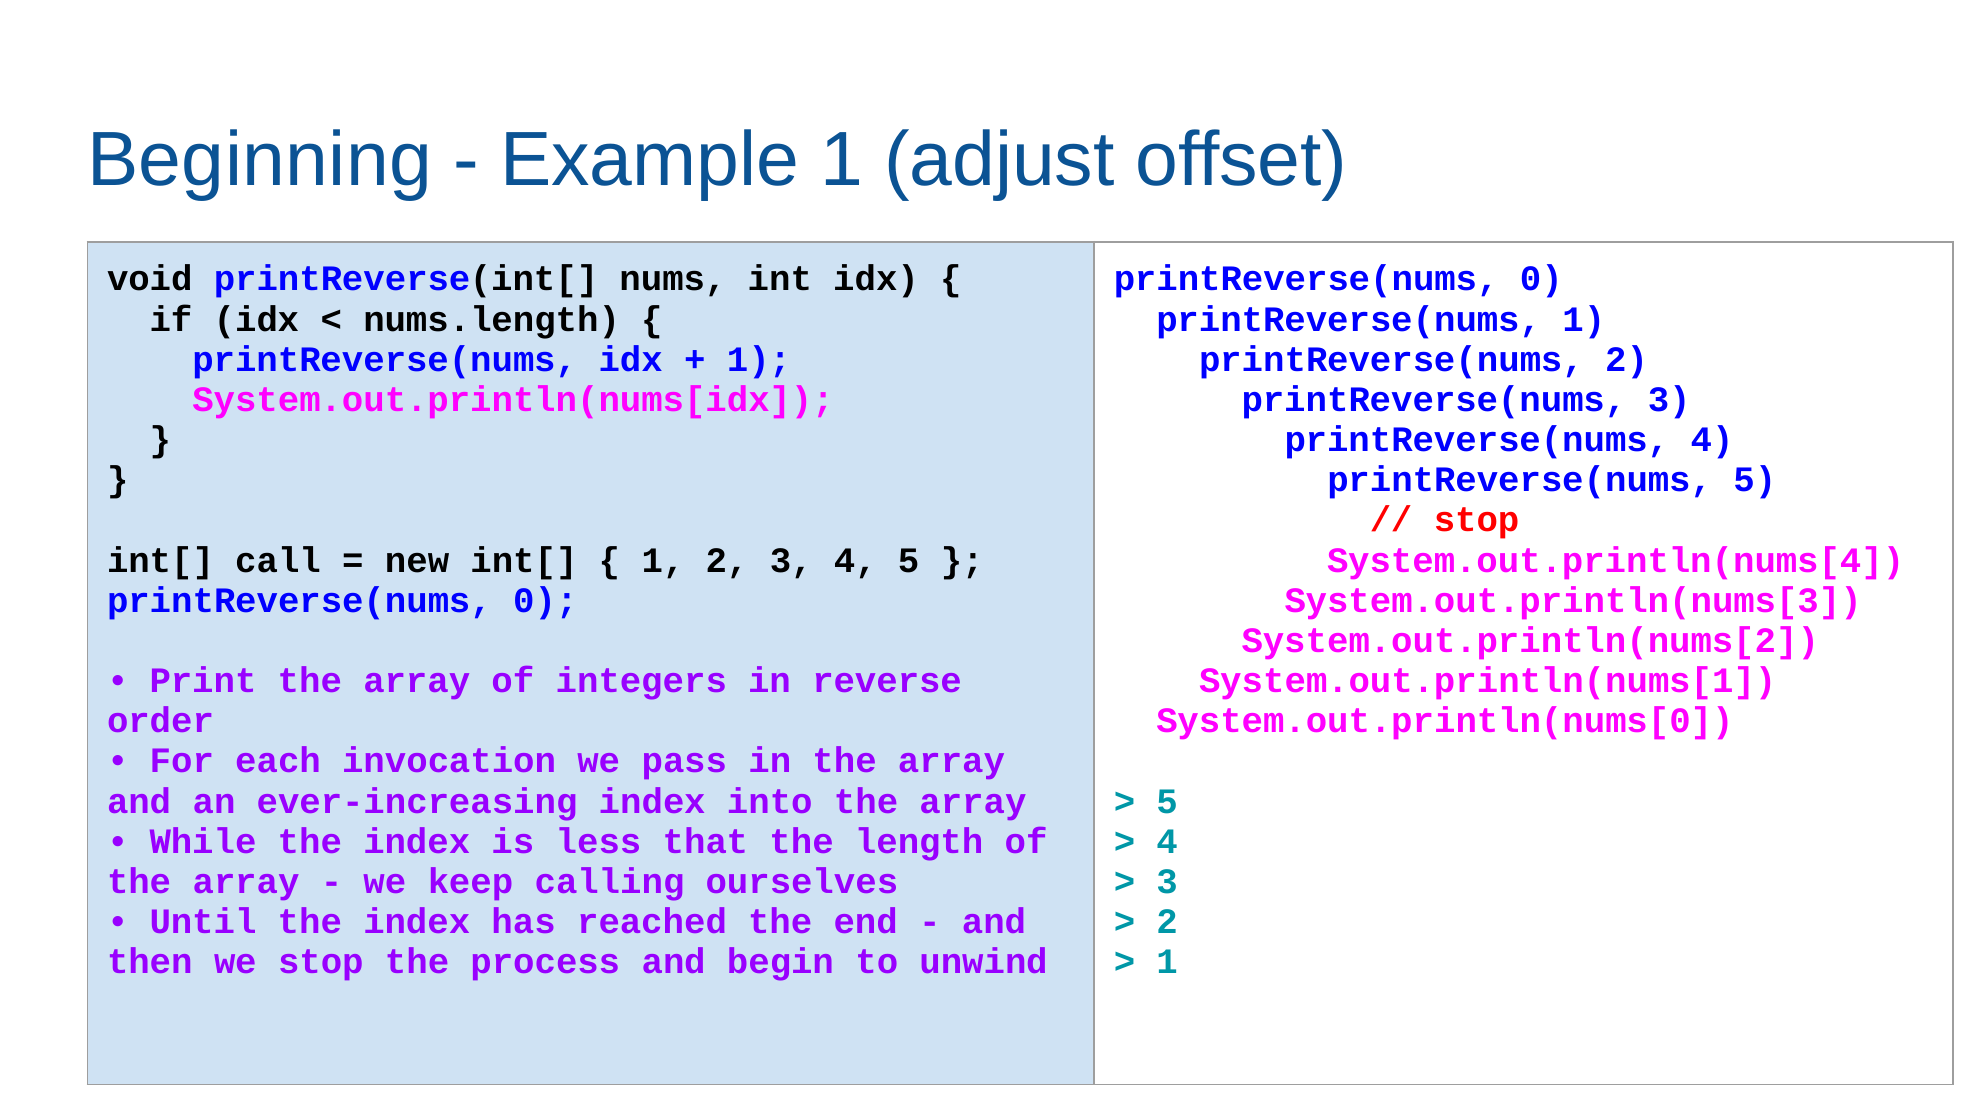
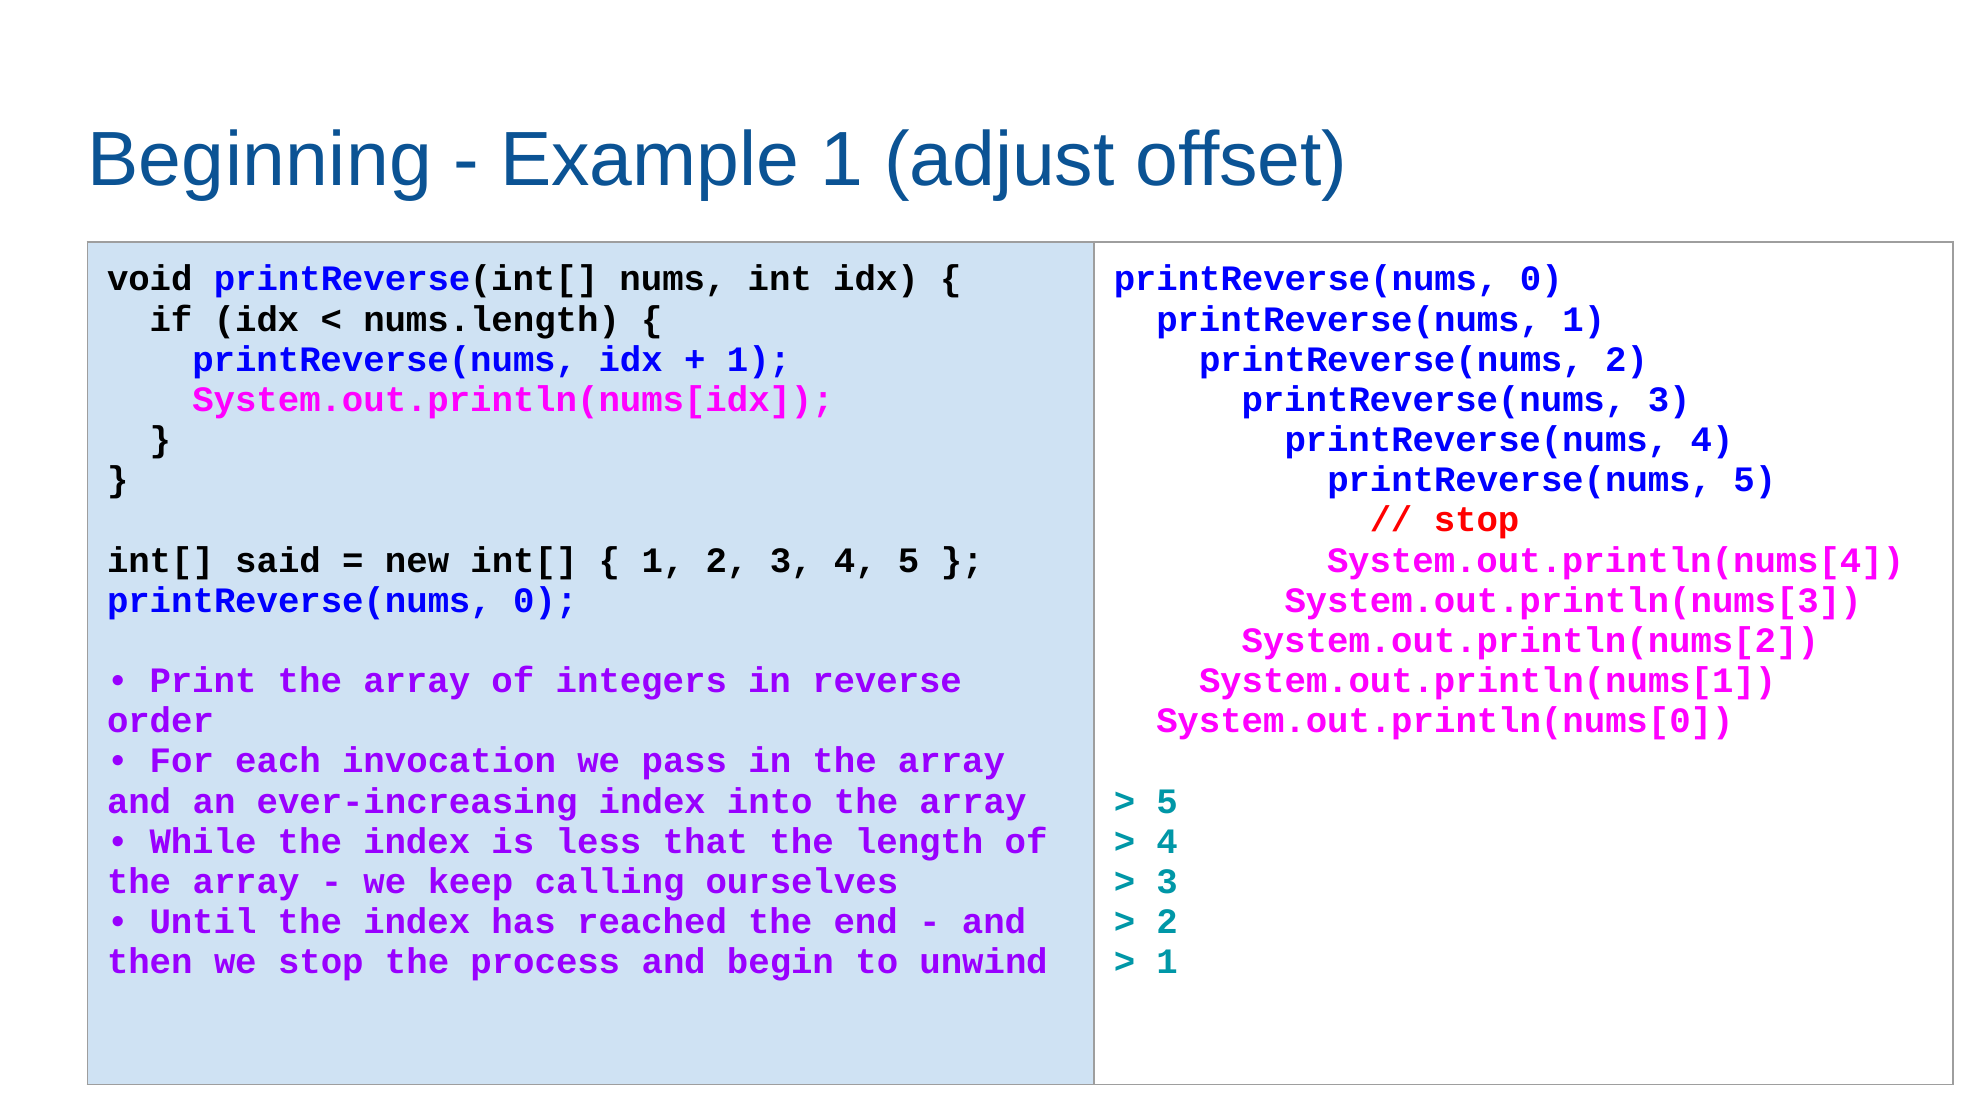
call: call -> said
